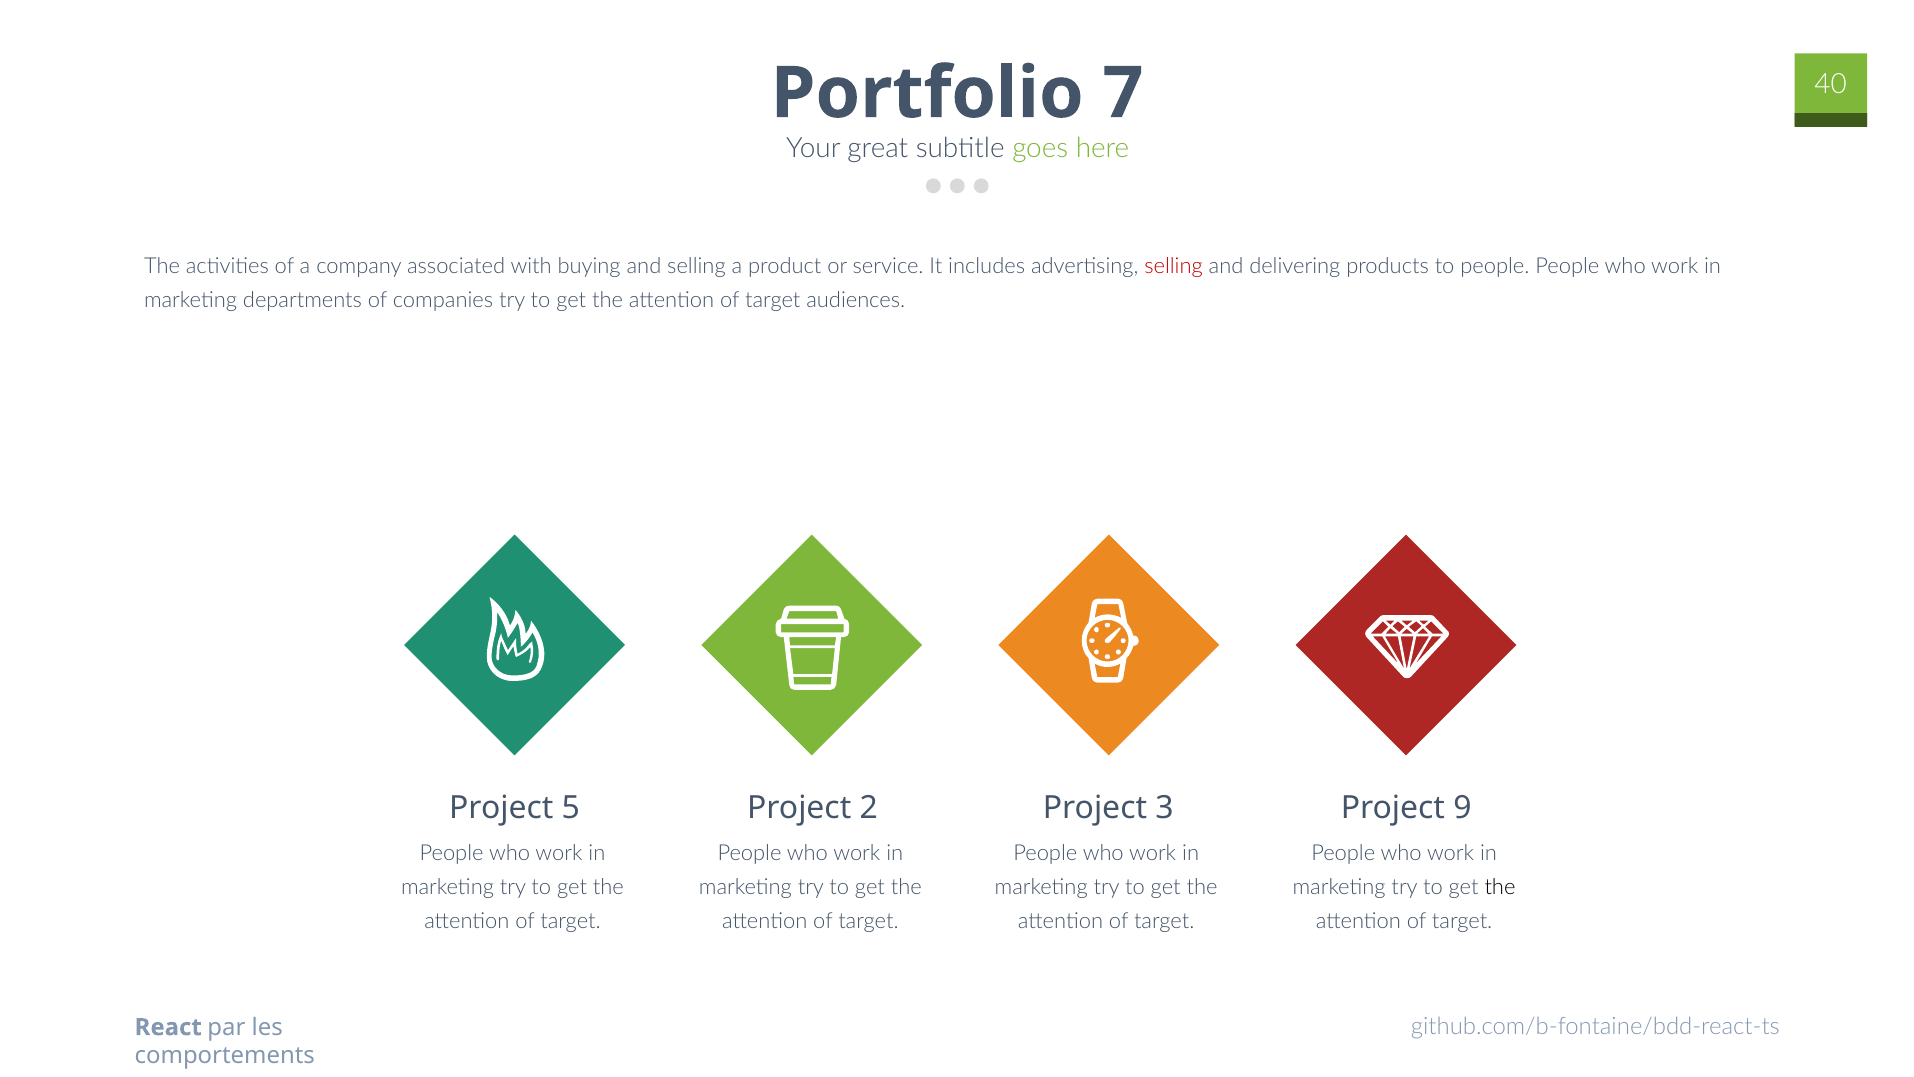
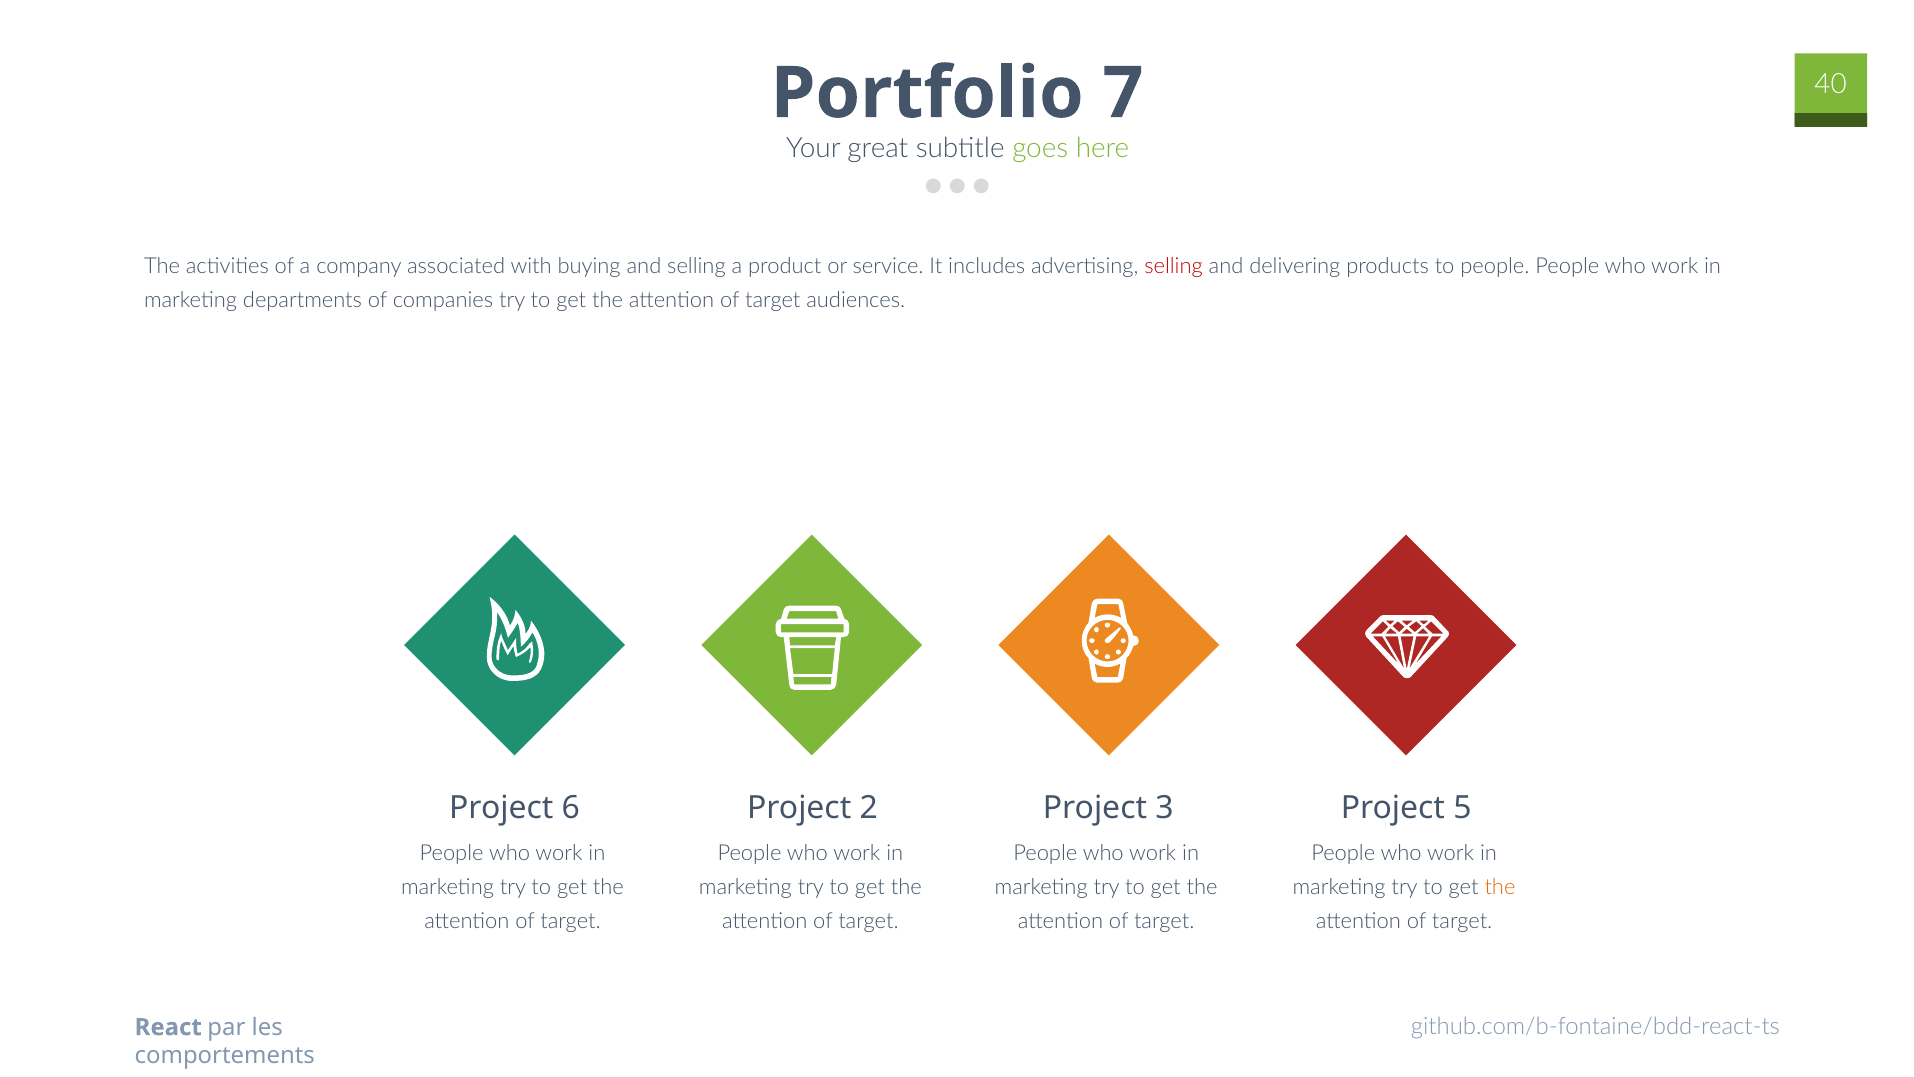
5: 5 -> 6
9: 9 -> 5
the at (1500, 887) colour: black -> orange
